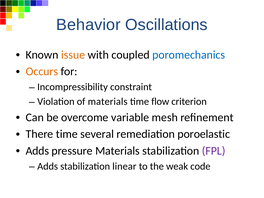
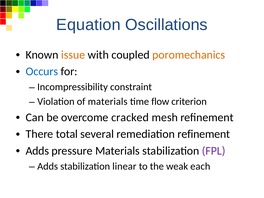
Behavior: Behavior -> Equation
poromechanics colour: blue -> orange
Occurs colour: orange -> blue
variable: variable -> cracked
There time: time -> total
remediation poroelastic: poroelastic -> refinement
code: code -> each
